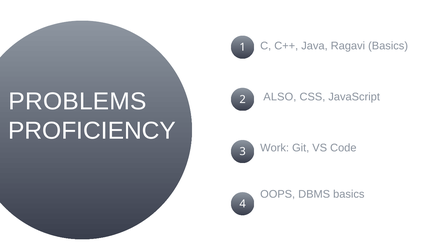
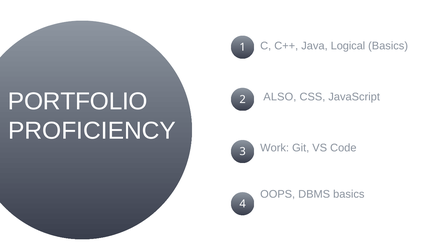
Ragavi: Ragavi -> Logical
PROBLEMS: PROBLEMS -> PORTFOLIO
